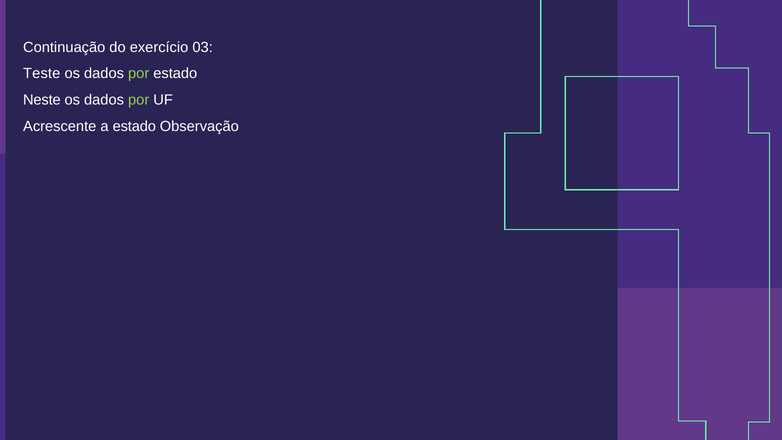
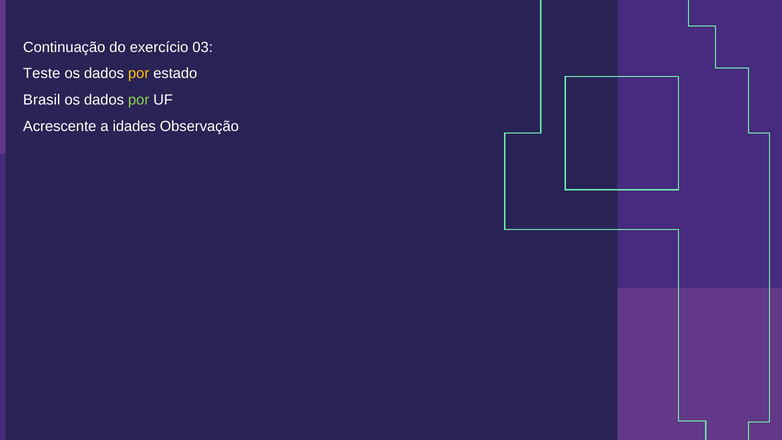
por at (139, 74) colour: light green -> yellow
Neste: Neste -> Brasil
a estado: estado -> idades
